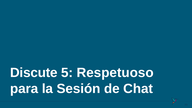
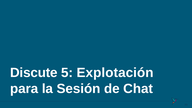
Respetuoso: Respetuoso -> Explotación
